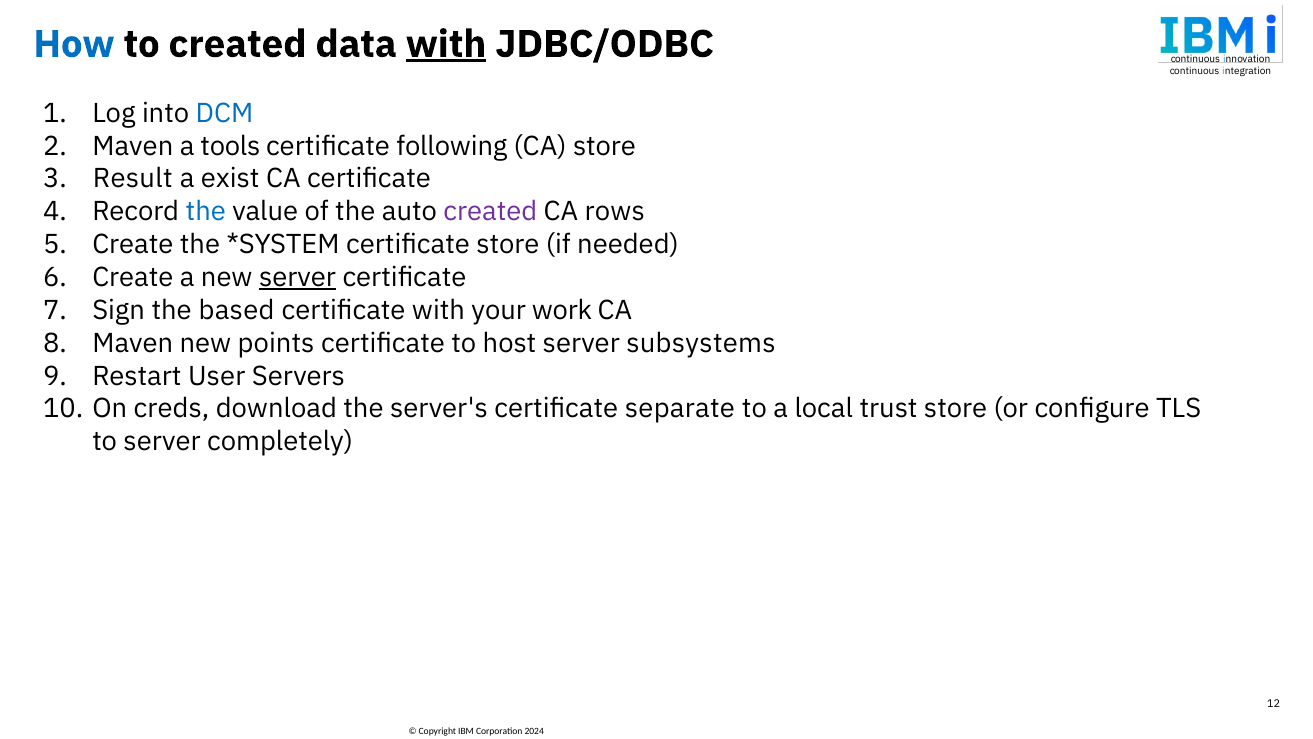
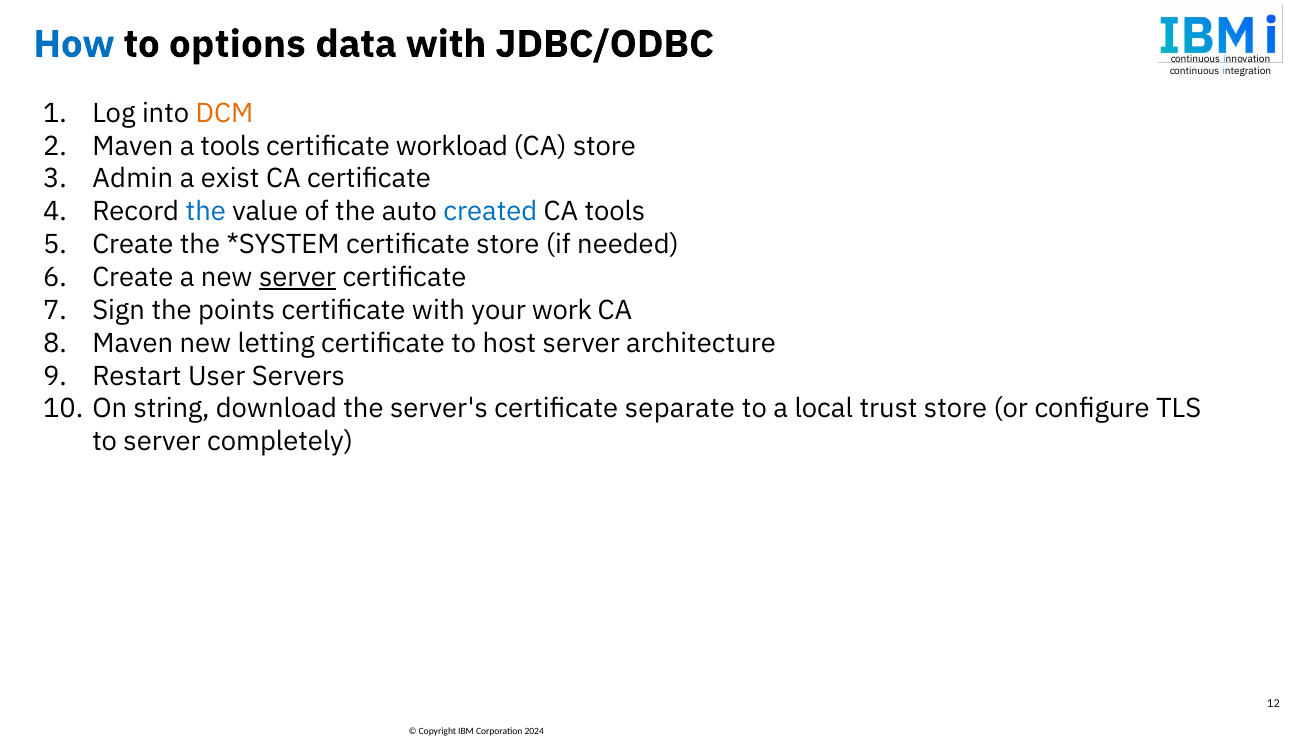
to created: created -> options
with at (446, 44) underline: present -> none
DCM colour: blue -> orange
following: following -> workload
Result: Result -> Admin
created at (490, 212) colour: purple -> blue
CA rows: rows -> tools
based: based -> points
points: points -> letting
subsystems: subsystems -> architecture
creds: creds -> string
